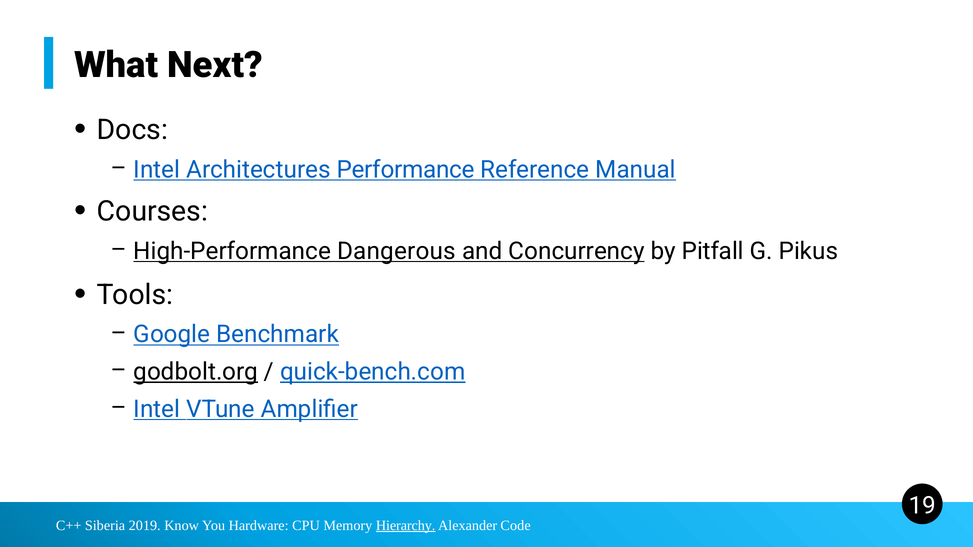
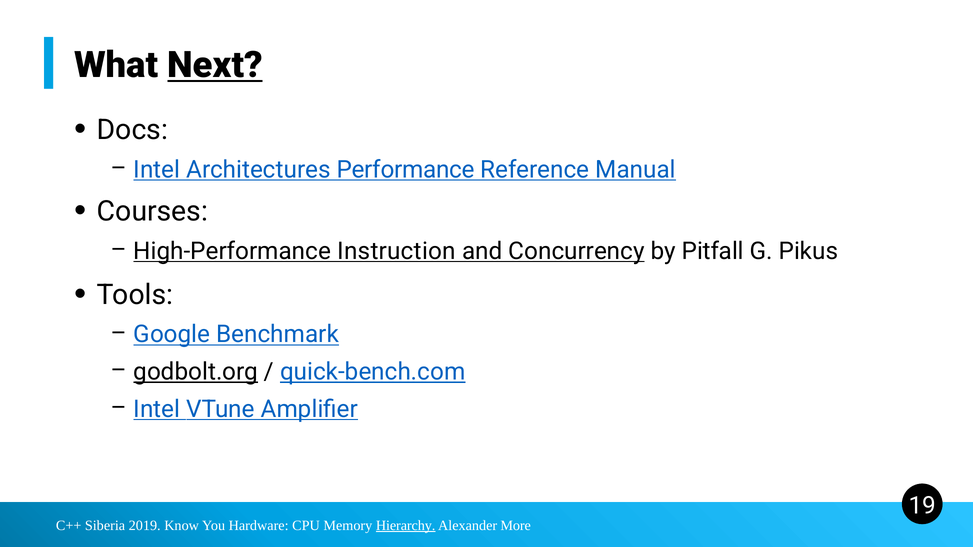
Next underline: none -> present
Dangerous: Dangerous -> Instruction
Code: Code -> More
